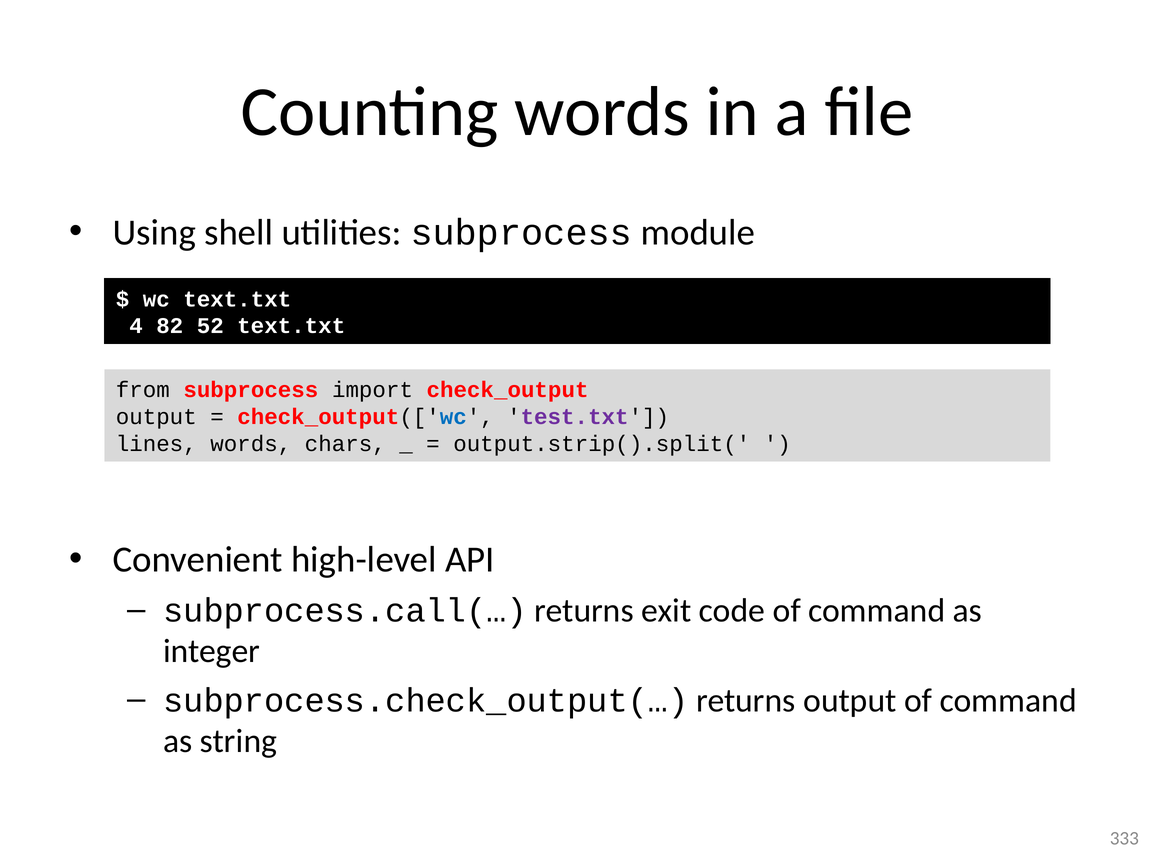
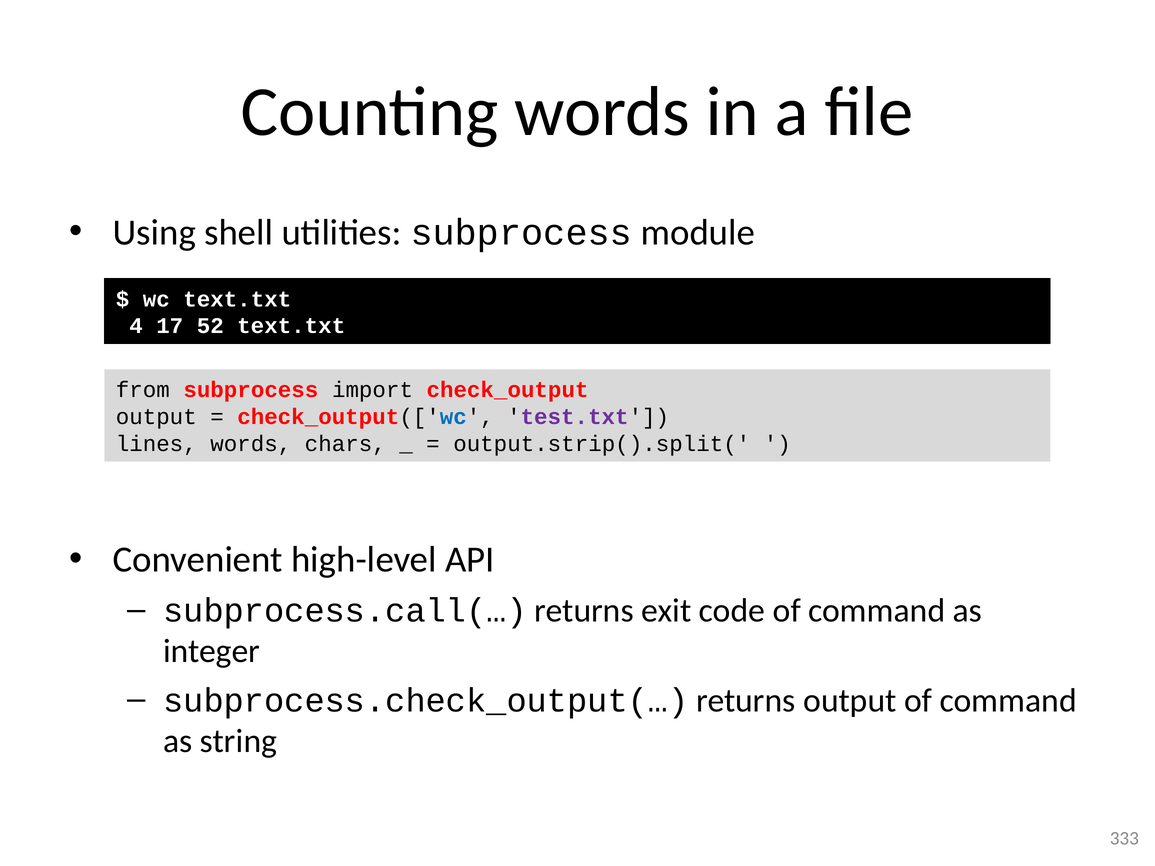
82: 82 -> 17
